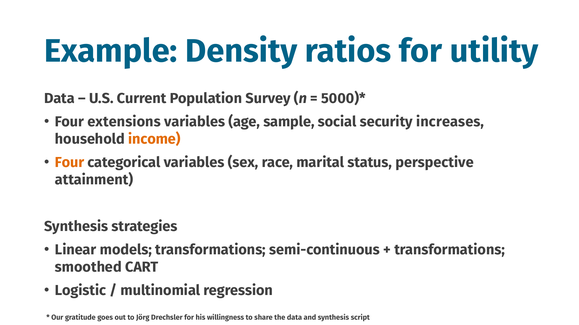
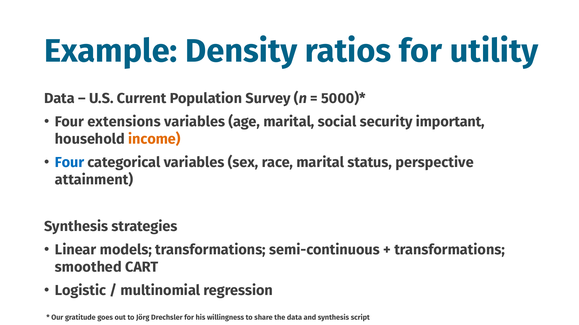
age sample: sample -> marital
increases: increases -> important
Four at (70, 163) colour: orange -> blue
